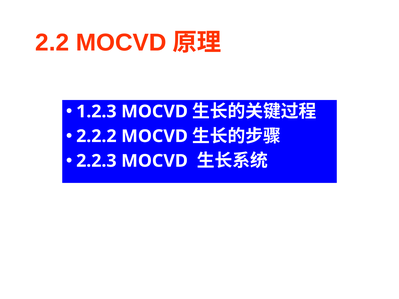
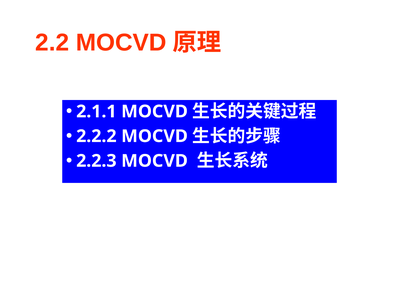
1.2.3: 1.2.3 -> 2.1.1
